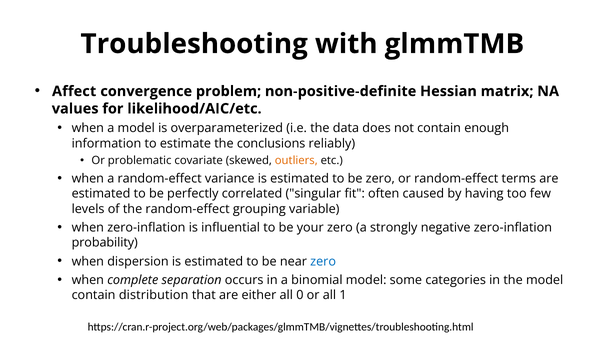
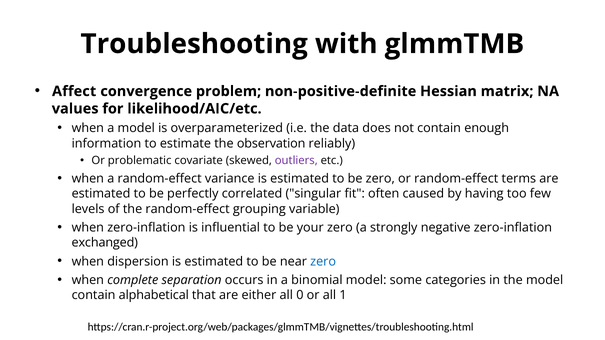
conclusions: conclusions -> observation
outliers colour: orange -> purple
probability: probability -> exchanged
distribution: distribution -> alphabetical
